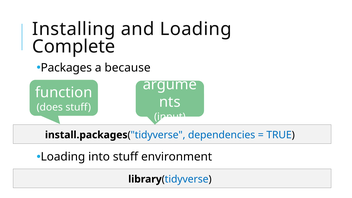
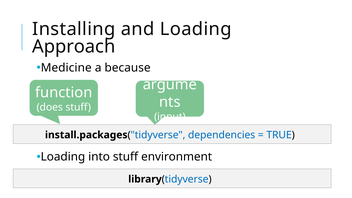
Complete: Complete -> Approach
Packages: Packages -> Medicine
